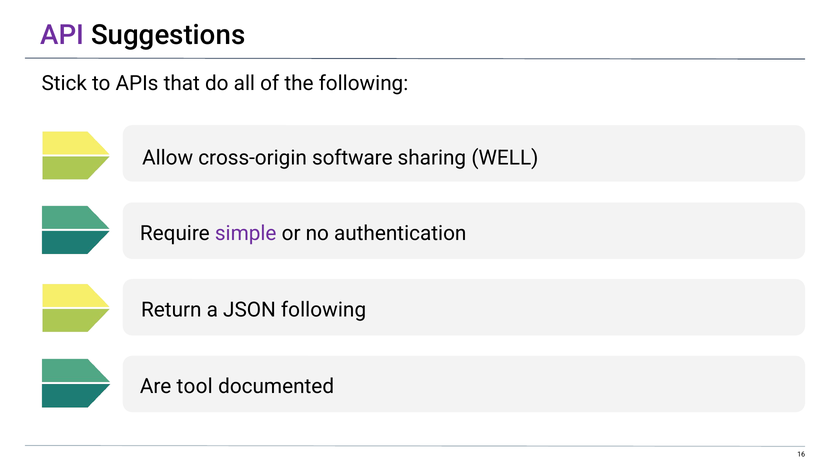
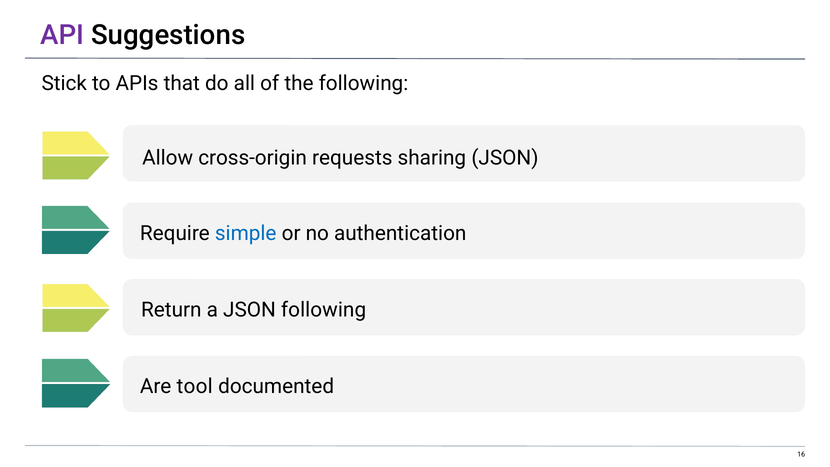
software: software -> requests
sharing WELL: WELL -> JSON
simple colour: purple -> blue
